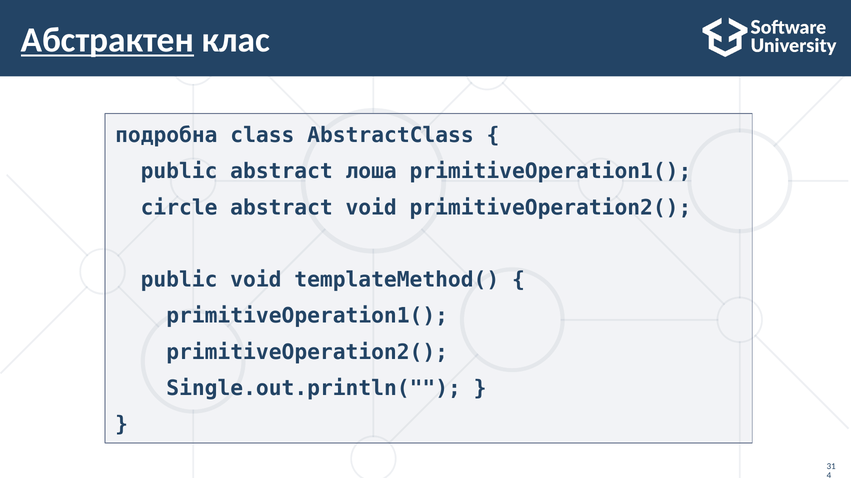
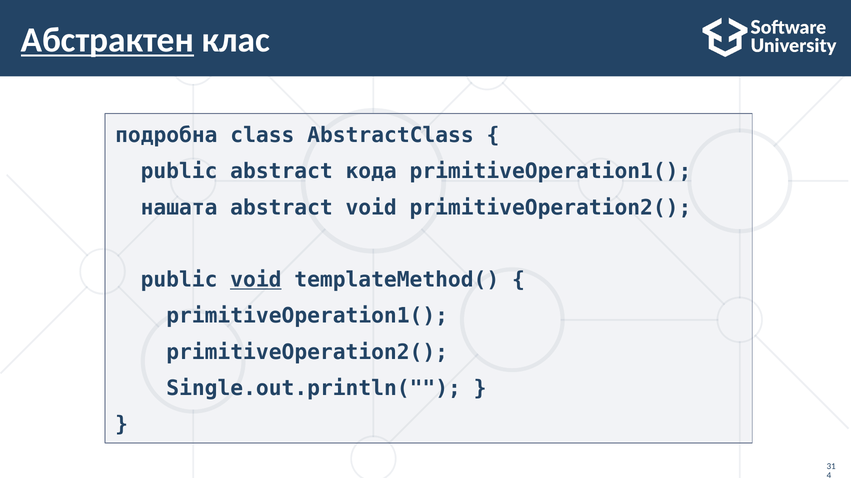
лоша: лоша -> кода
circle: circle -> нашата
void at (256, 280) underline: none -> present
